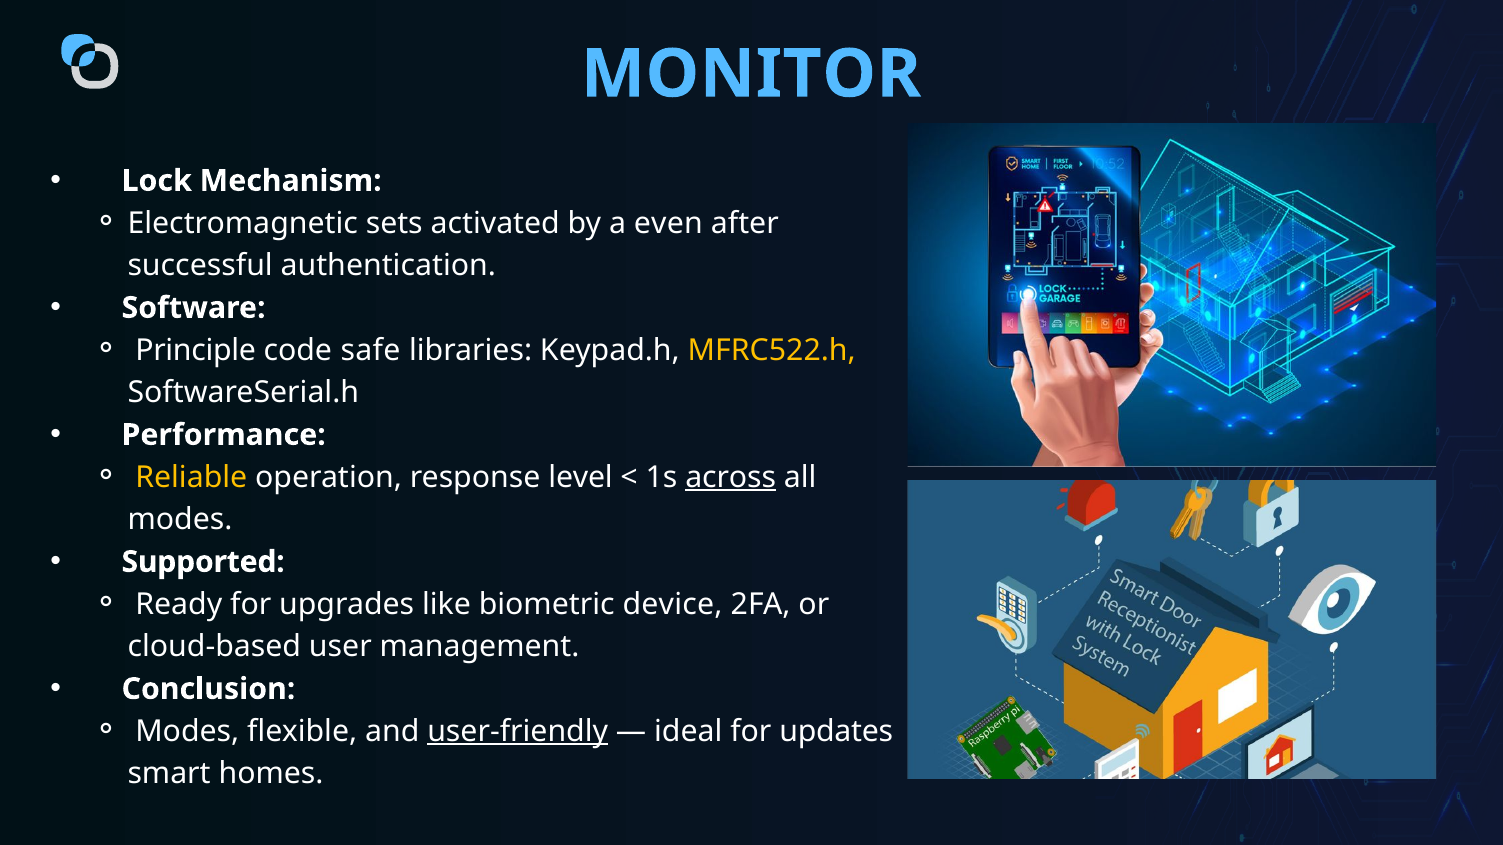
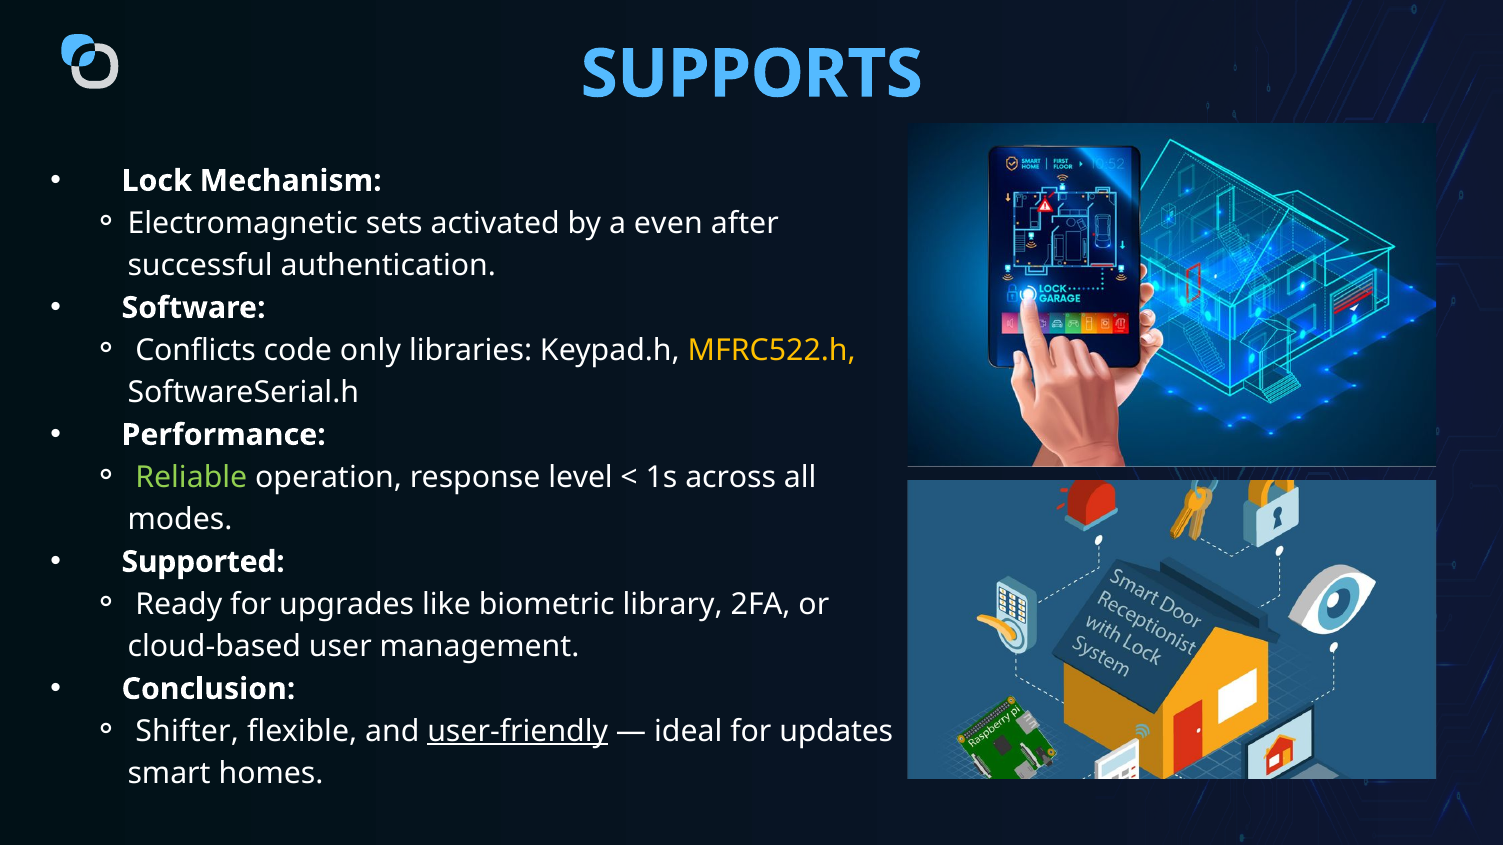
MONITOR: MONITOR -> SUPPORTS
Principle: Principle -> Conflicts
safe: safe -> only
Reliable colour: yellow -> light green
across underline: present -> none
device: device -> library
Modes at (187, 732): Modes -> Shifter
